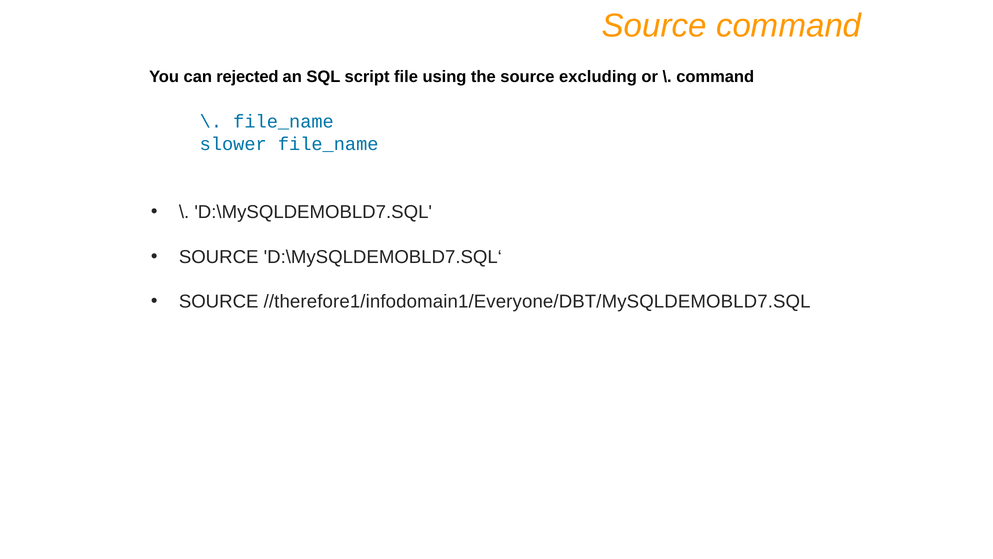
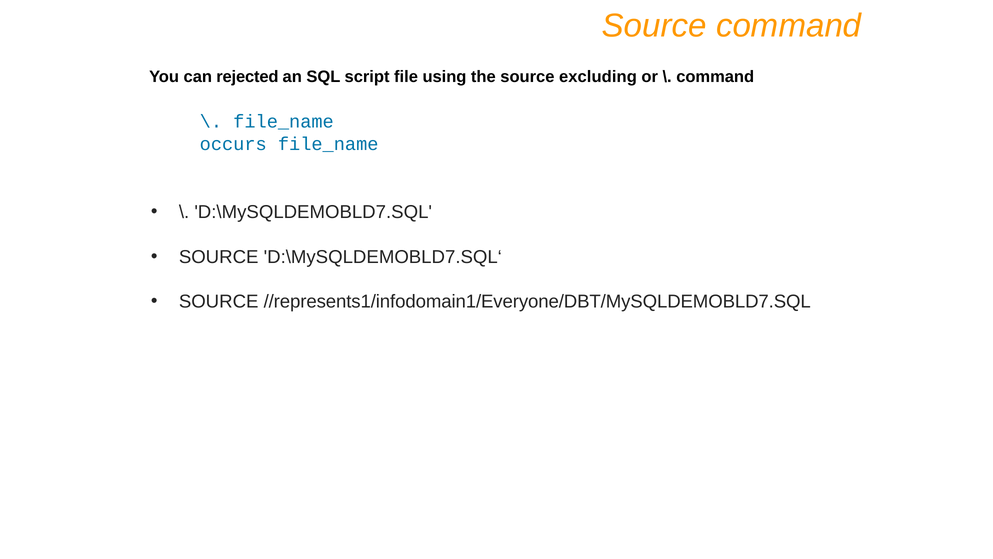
slower: slower -> occurs
//therefore1/infodomain1/Everyone/DBT/MySQLDEMOBLD7.SQL: //therefore1/infodomain1/Everyone/DBT/MySQLDEMOBLD7.SQL -> //represents1/infodomain1/Everyone/DBT/MySQLDEMOBLD7.SQL
